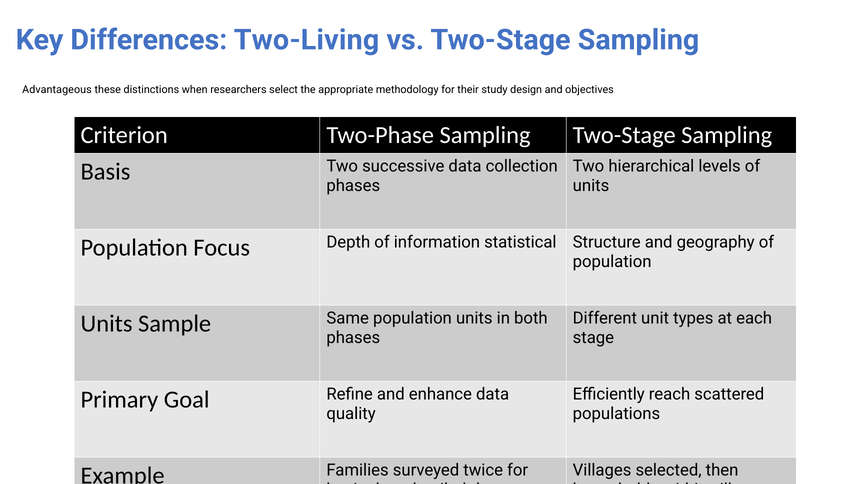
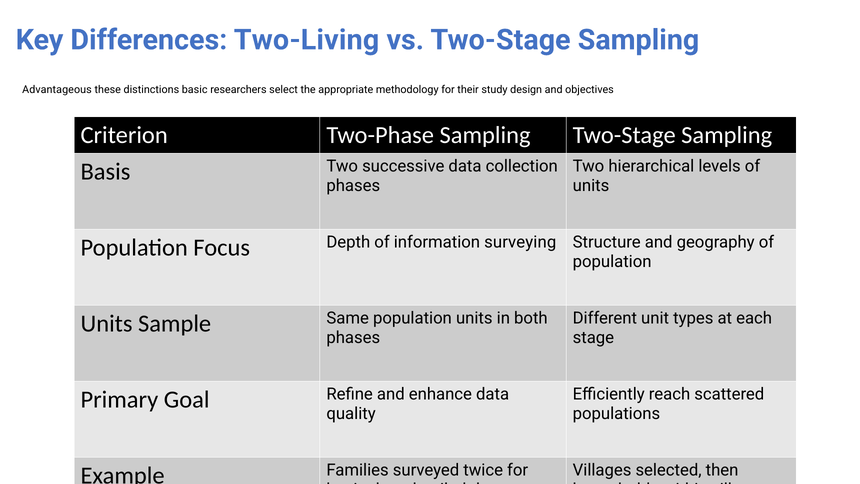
distinctions when: when -> basic
statistical: statistical -> surveying
